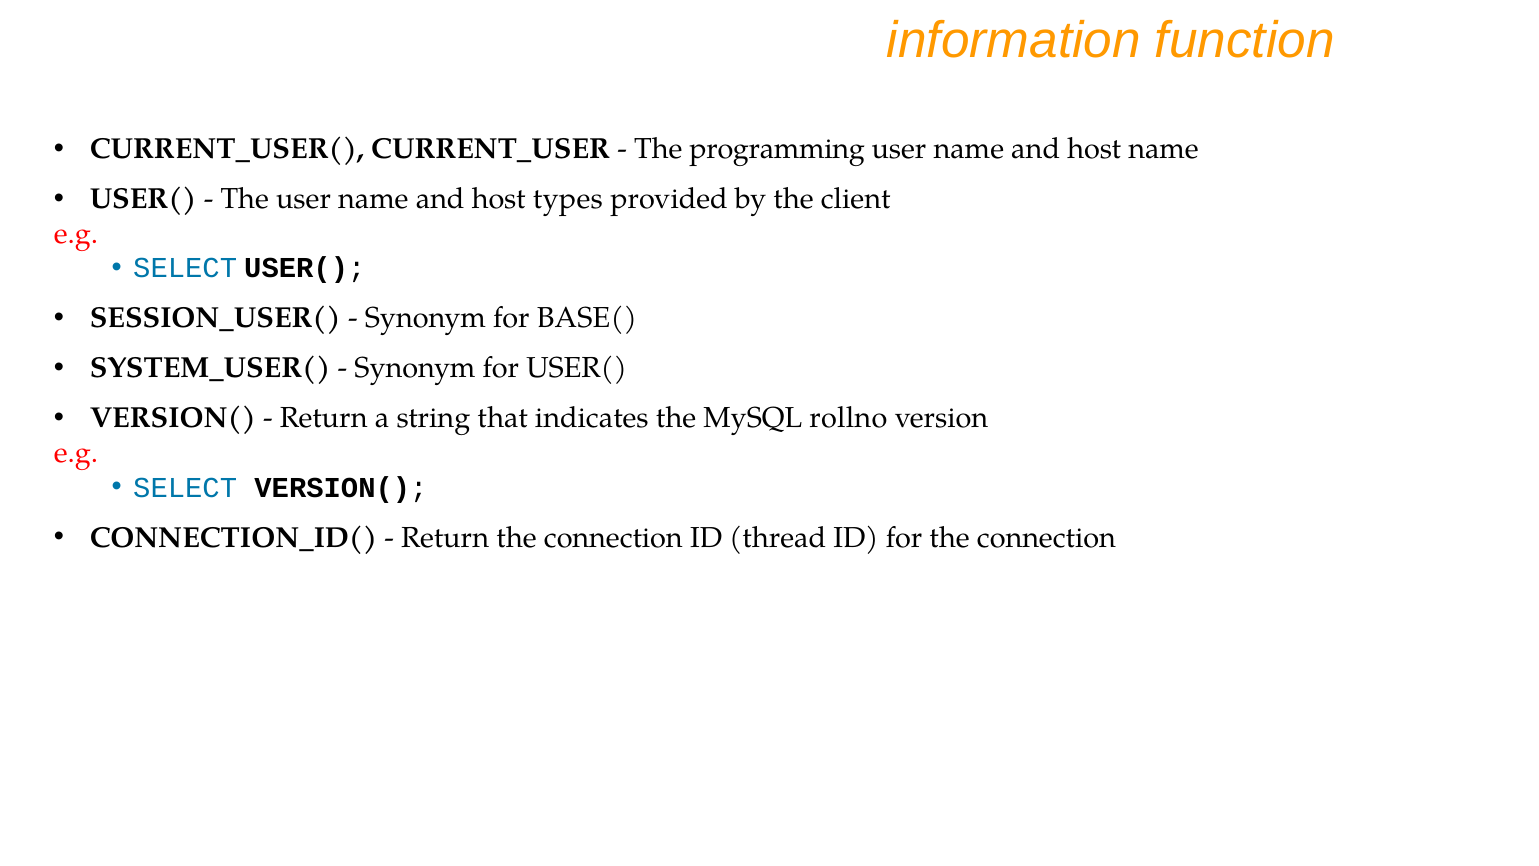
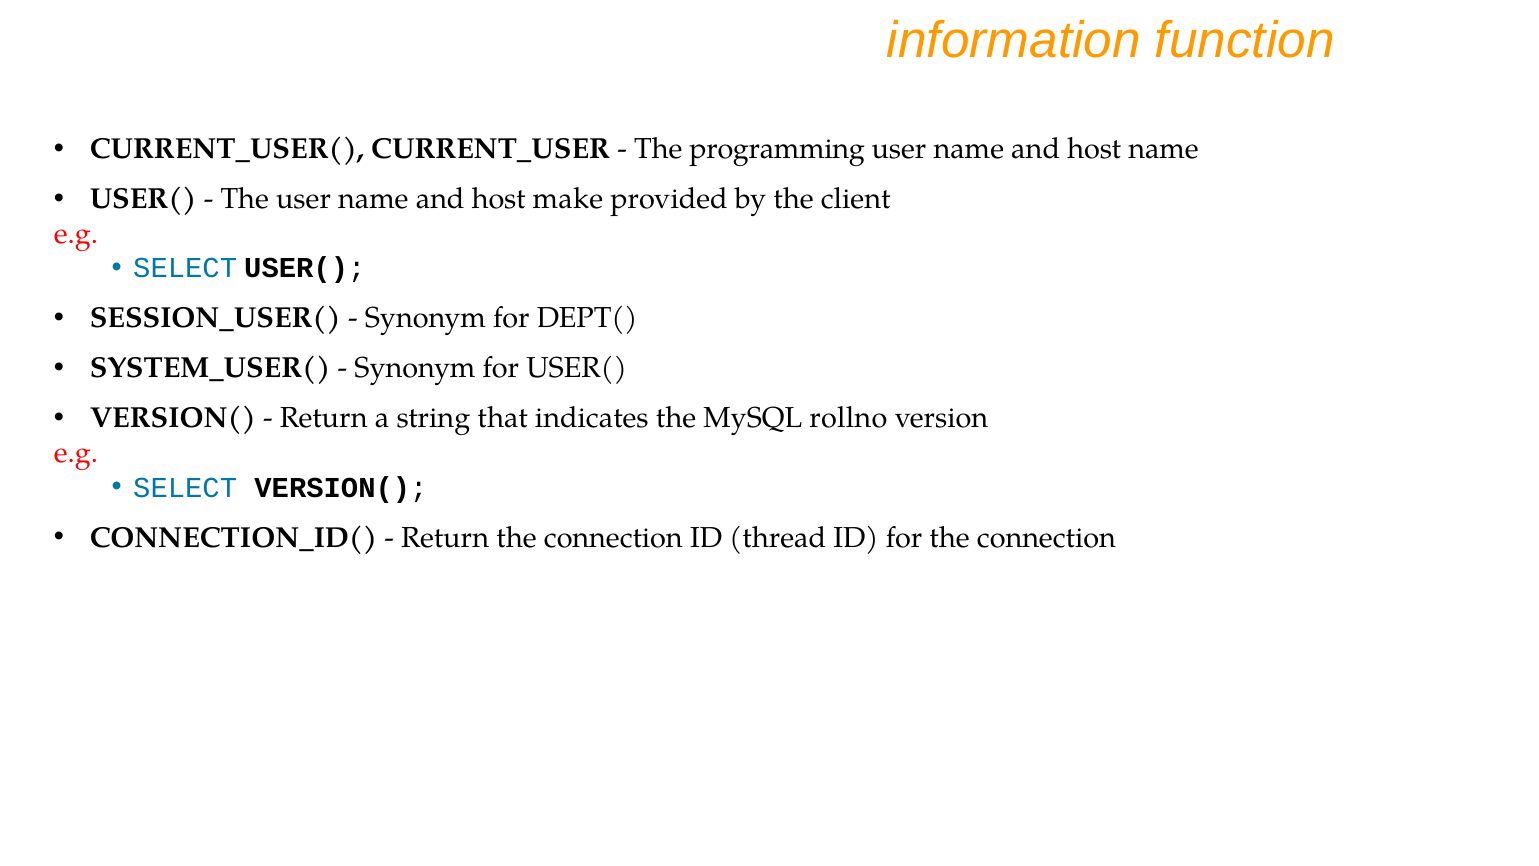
types: types -> make
BASE(: BASE( -> DEPT(
